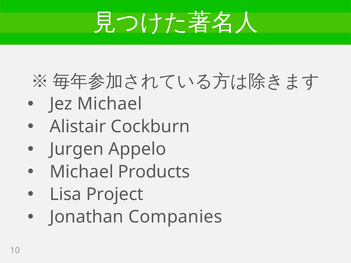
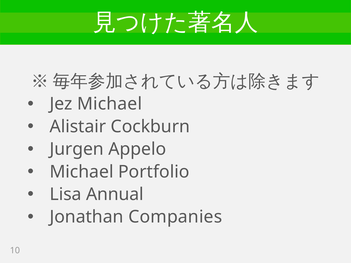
Products: Products -> Portfolio
Project: Project -> Annual
